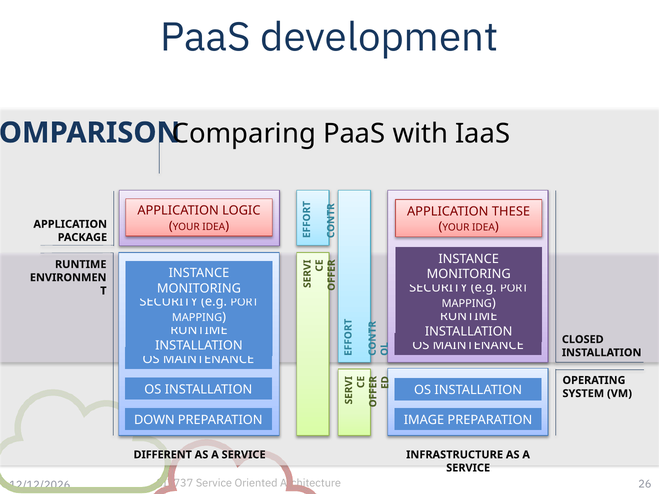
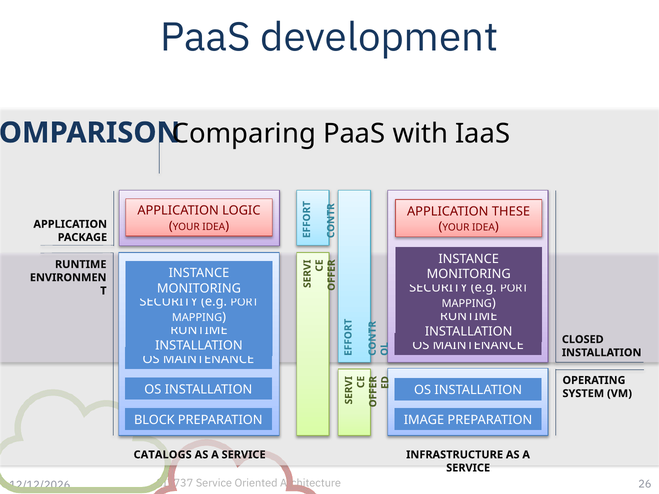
DOWN: DOWN -> BLOCK
DIFFERENT: DIFFERENT -> CATALOGS
